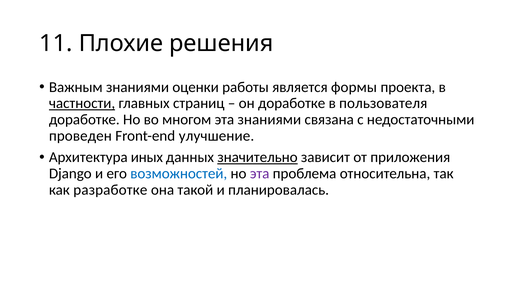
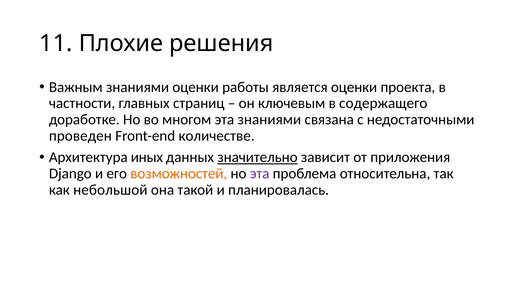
является формы: формы -> оценки
частности underline: present -> none
он доработке: доработке -> ключевым
пользователя: пользователя -> содержащего
улучшение: улучшение -> количестве
возможностей colour: blue -> orange
разработке: разработке -> небольшой
